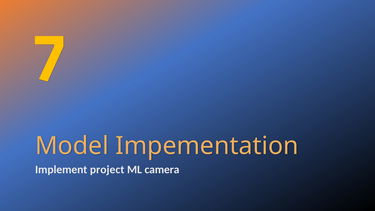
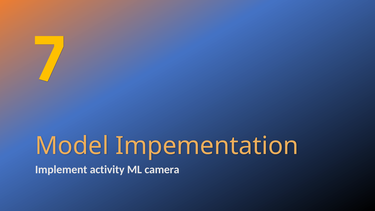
project: project -> activity
